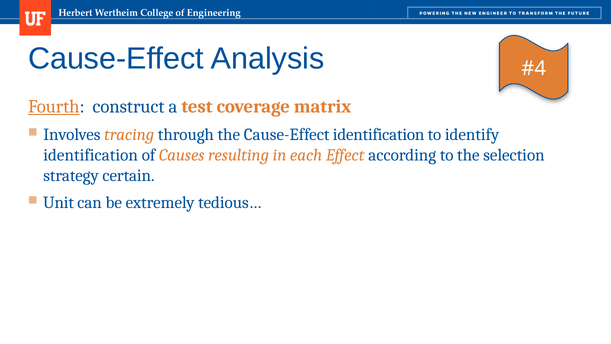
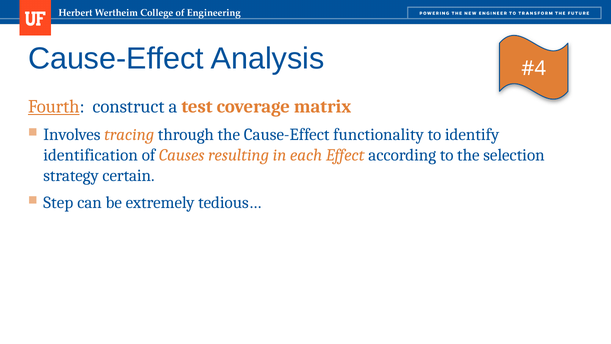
Cause-Effect identification: identification -> functionality
Unit: Unit -> Step
